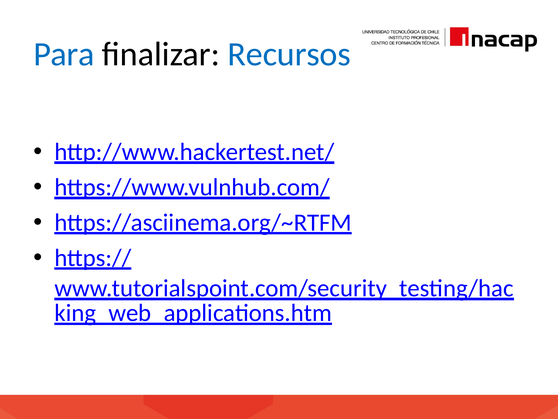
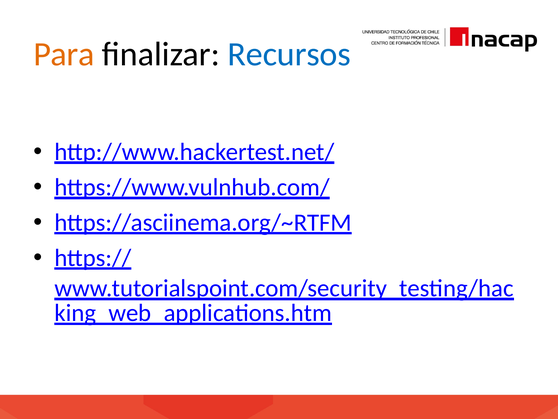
Para colour: blue -> orange
